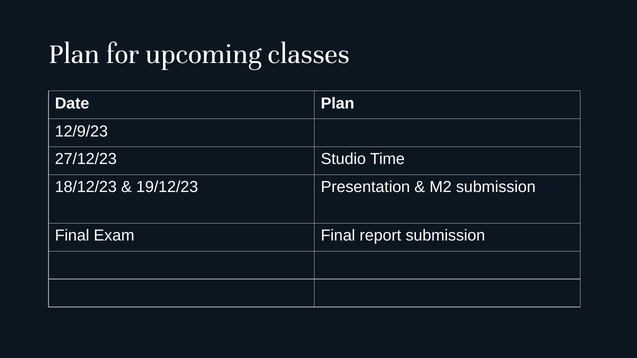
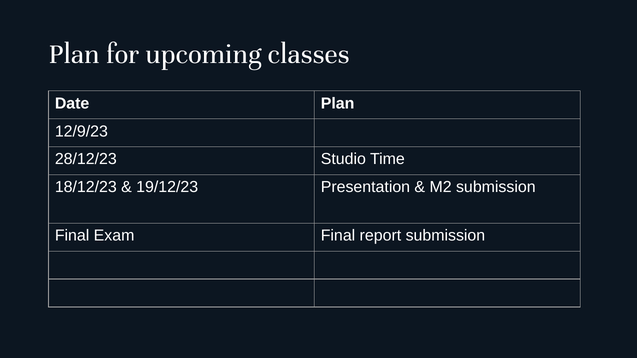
27/12/23: 27/12/23 -> 28/12/23
